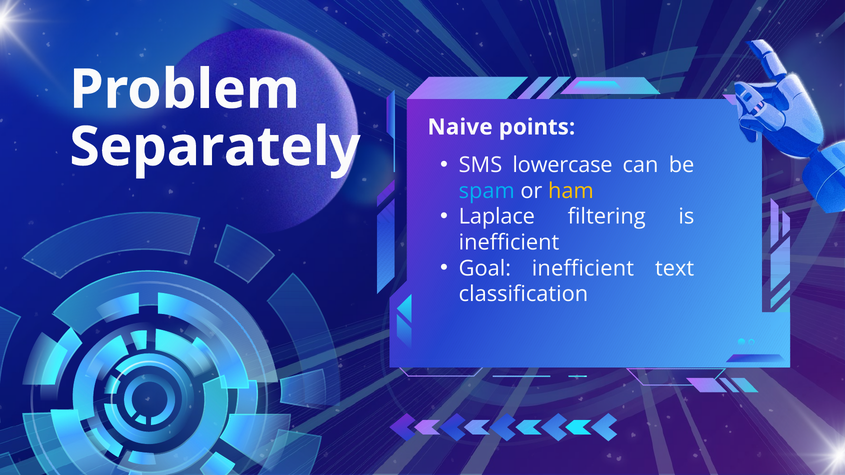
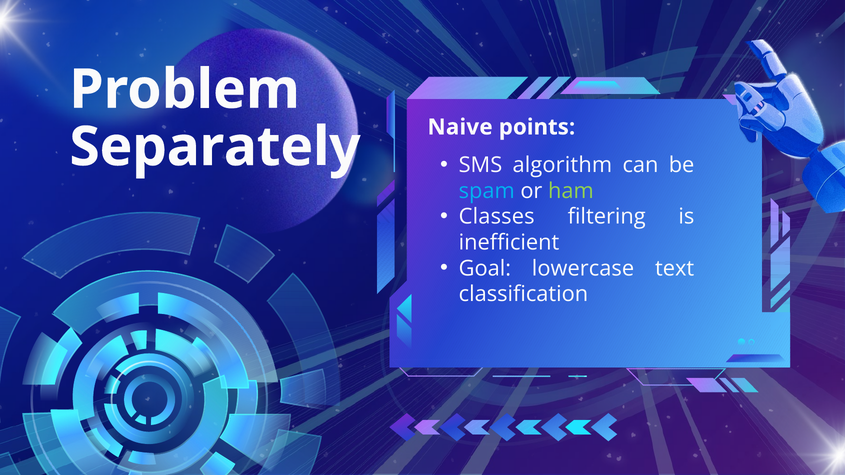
lowercase: lowercase -> algorithm
ham colour: yellow -> light green
Laplace: Laplace -> Classes
Goal inefficient: inefficient -> lowercase
